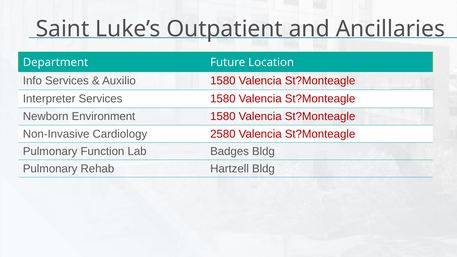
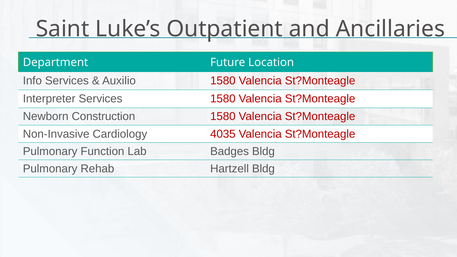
Environment: Environment -> Construction
2580: 2580 -> 4035
